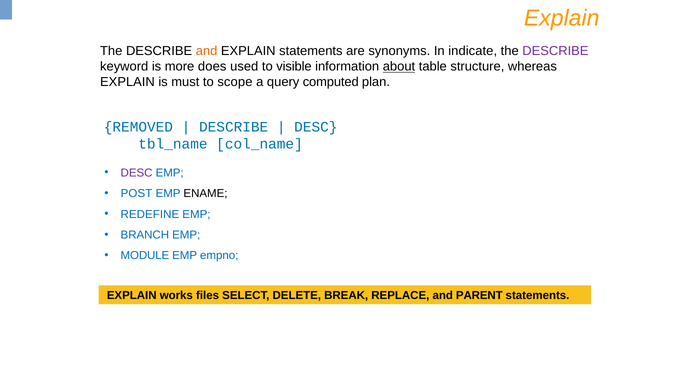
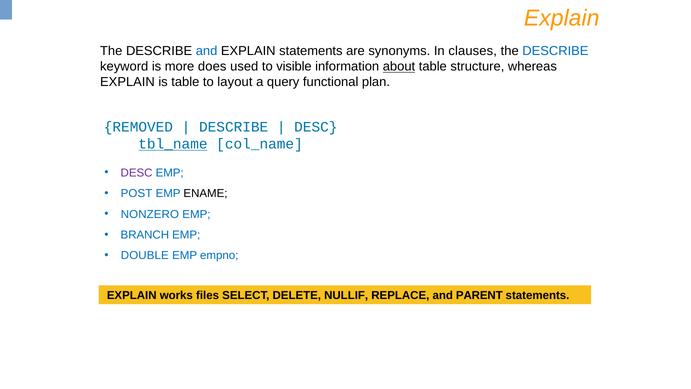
and at (207, 51) colour: orange -> blue
indicate: indicate -> clauses
DESCRIBE at (555, 51) colour: purple -> blue
is must: must -> table
scope: scope -> layout
computed: computed -> functional
tbl_name underline: none -> present
REDEFINE: REDEFINE -> NONZERO
MODULE: MODULE -> DOUBLE
BREAK: BREAK -> NULLIF
